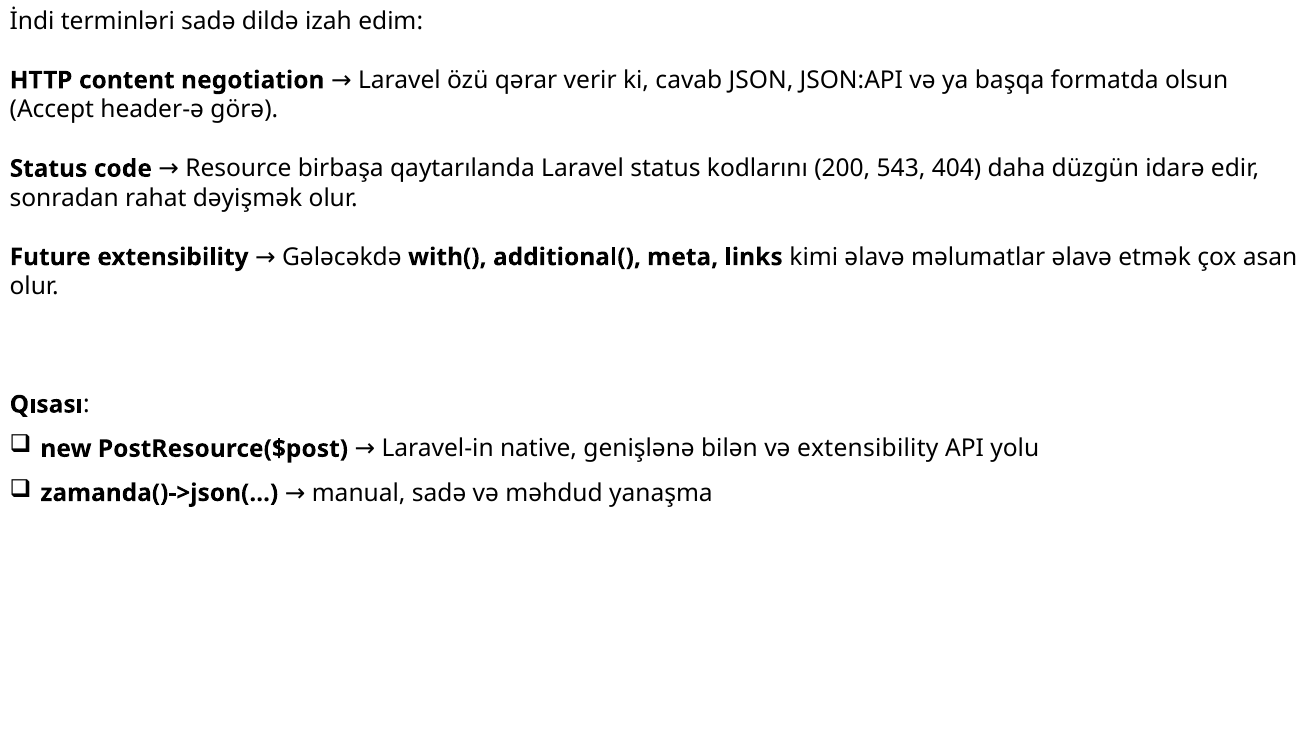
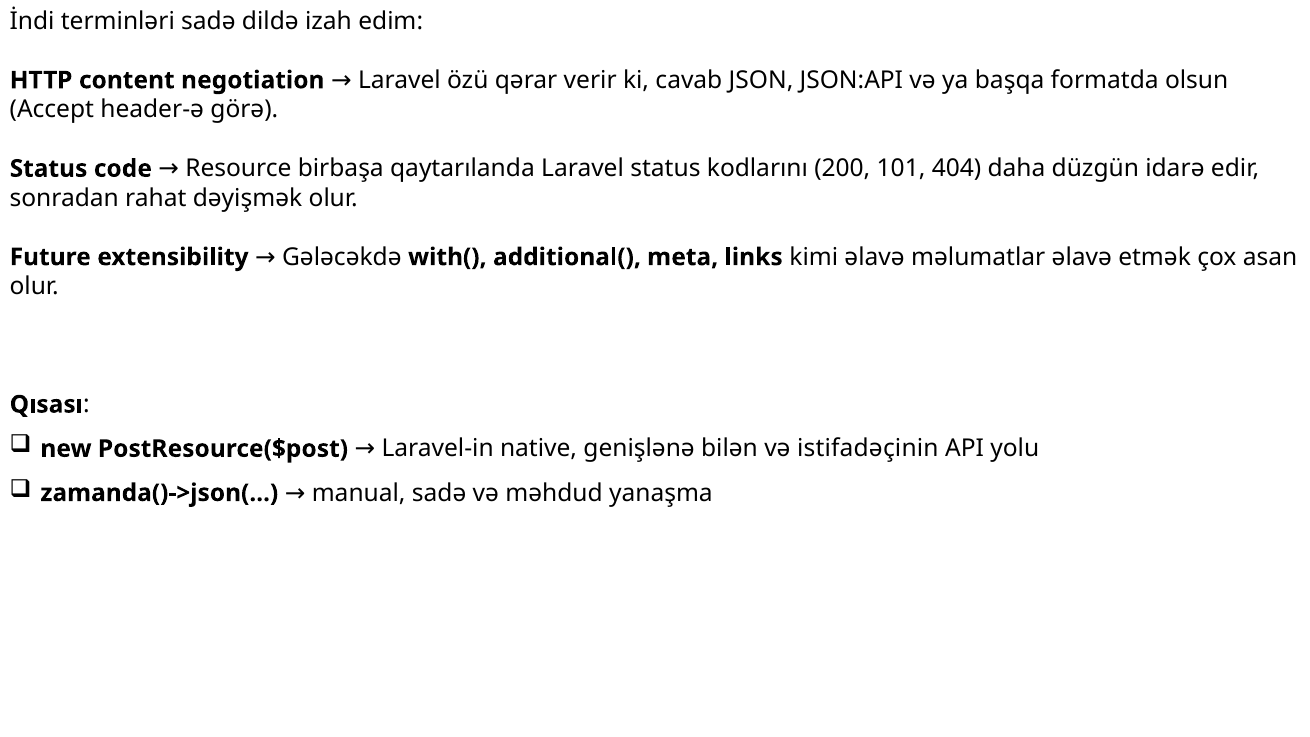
543: 543 -> 101
və extensibility: extensibility -> istifadəçinin
